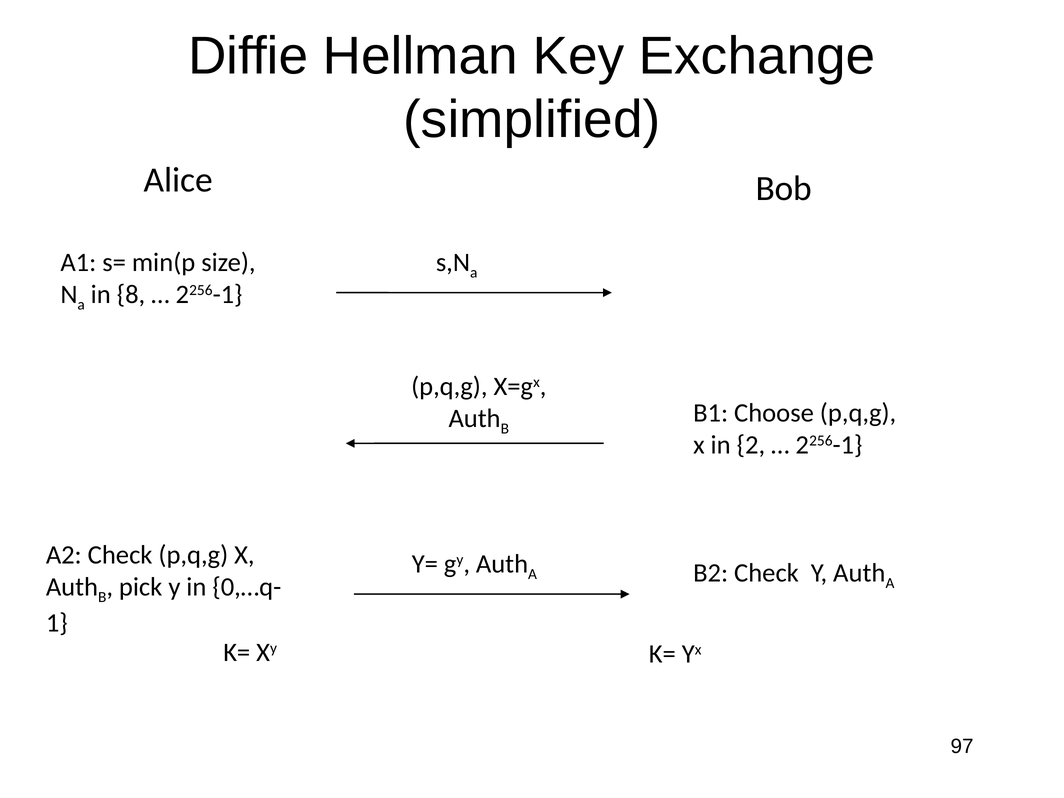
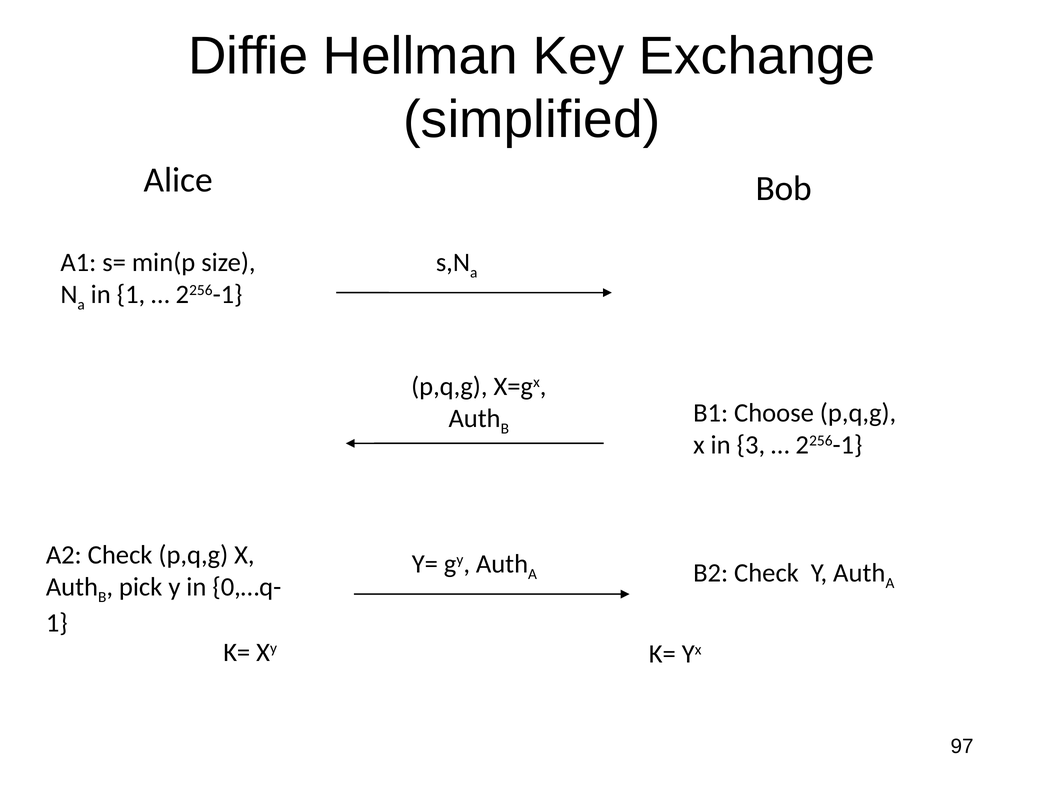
in 8: 8 -> 1
2: 2 -> 3
